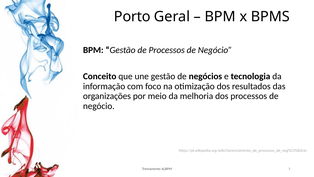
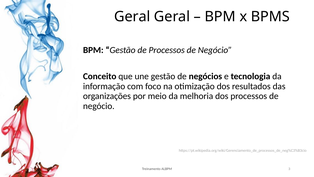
Porto at (132, 17): Porto -> Geral
